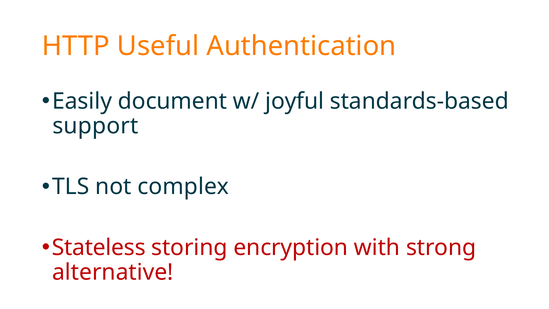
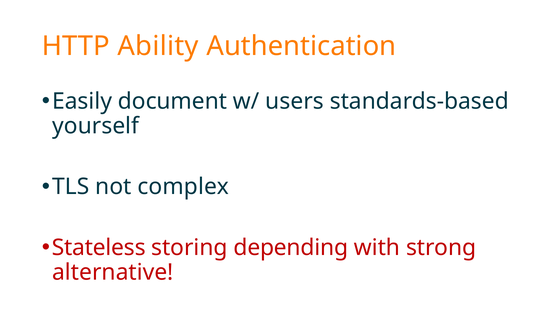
Useful: Useful -> Ability
joyful: joyful -> users
support: support -> yourself
encryption: encryption -> depending
